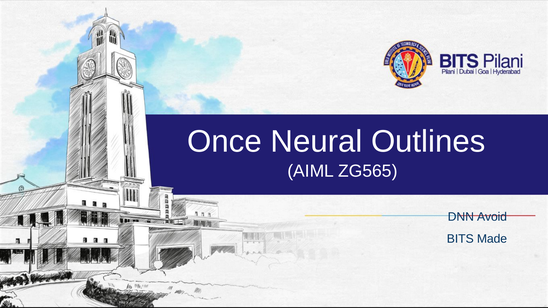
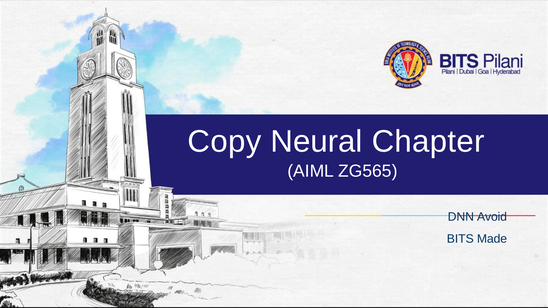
Once: Once -> Copy
Outlines: Outlines -> Chapter
